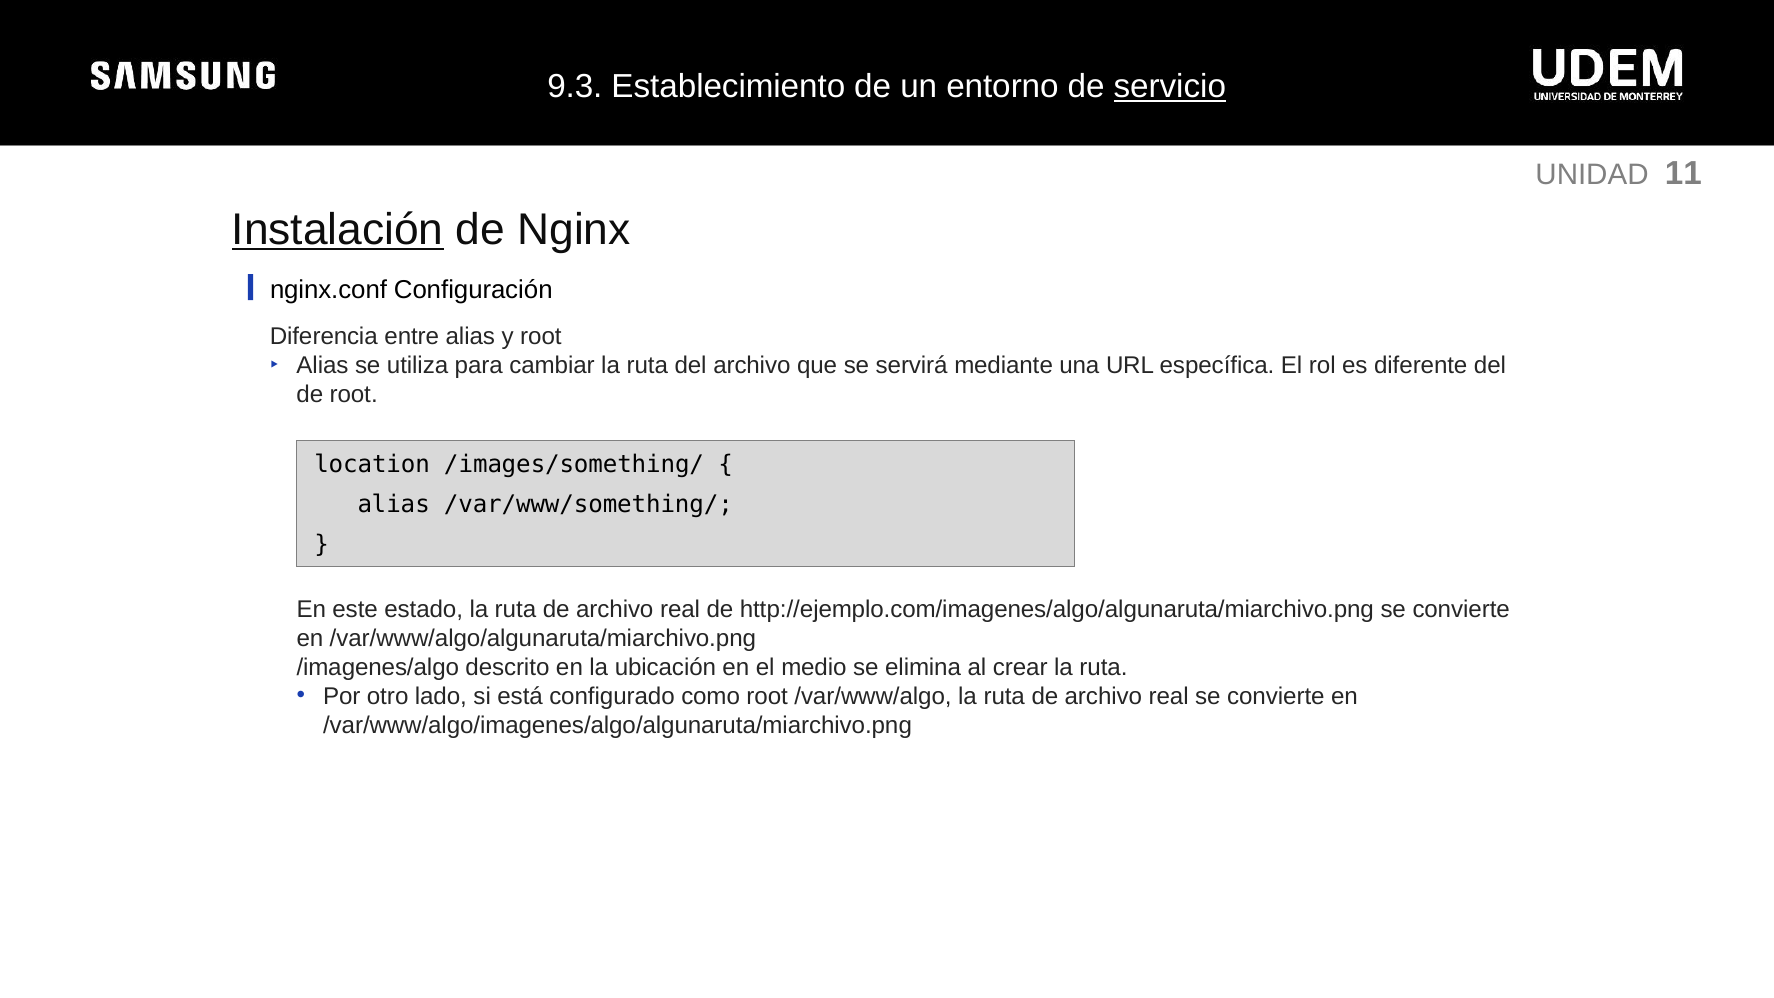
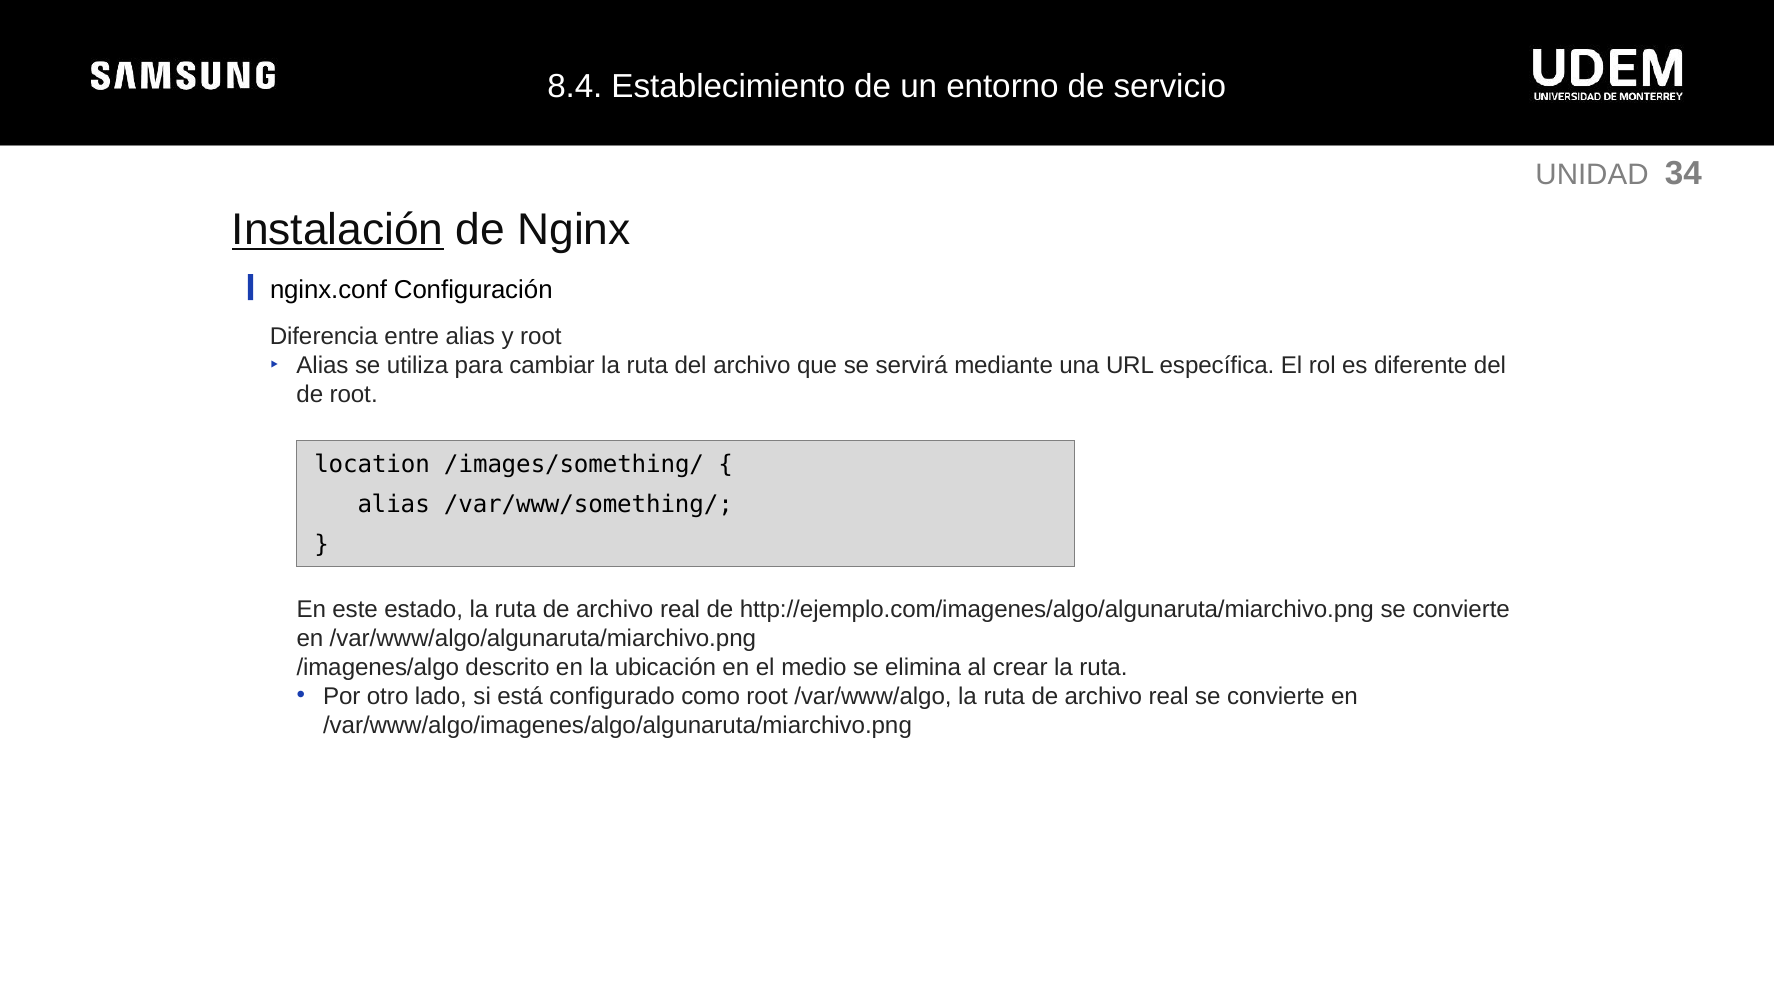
9.3: 9.3 -> 8.4
servicio underline: present -> none
11: 11 -> 34
